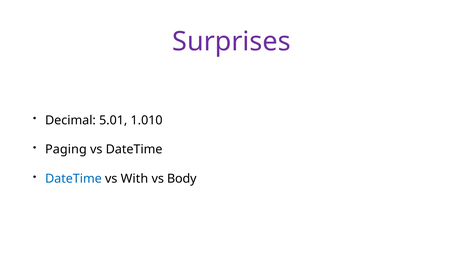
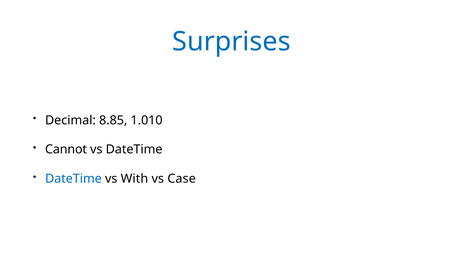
Surprises colour: purple -> blue
5.01: 5.01 -> 8.85
Paging: Paging -> Cannot
Body: Body -> Case
